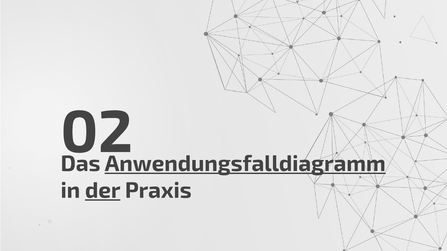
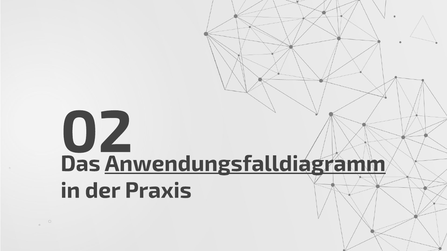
der underline: present -> none
